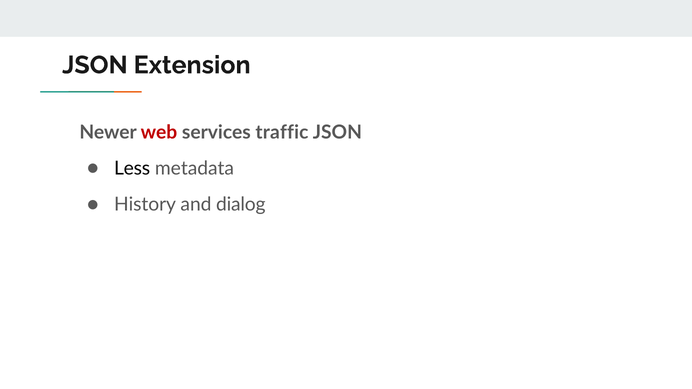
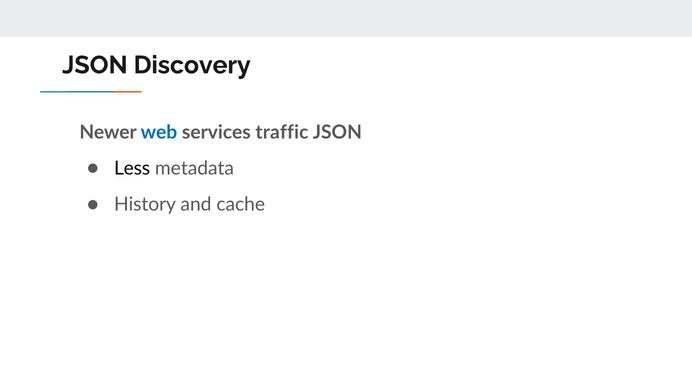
Extension: Extension -> Discovery
web colour: red -> blue
dialog: dialog -> cache
